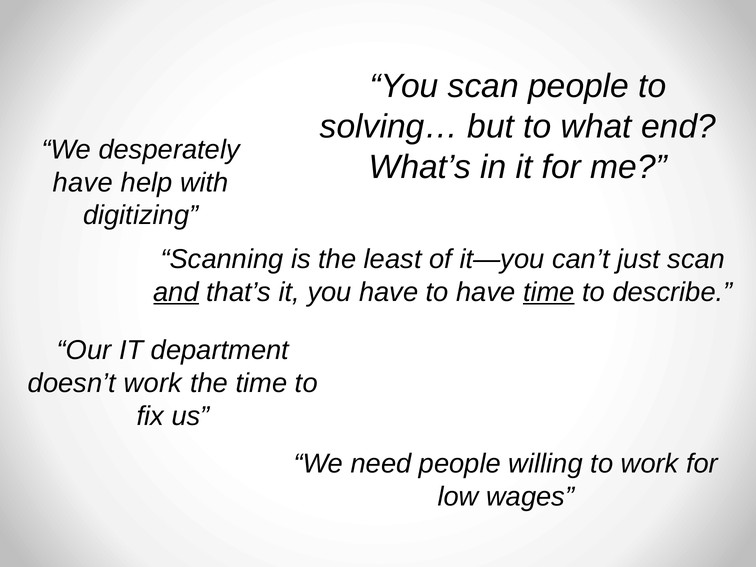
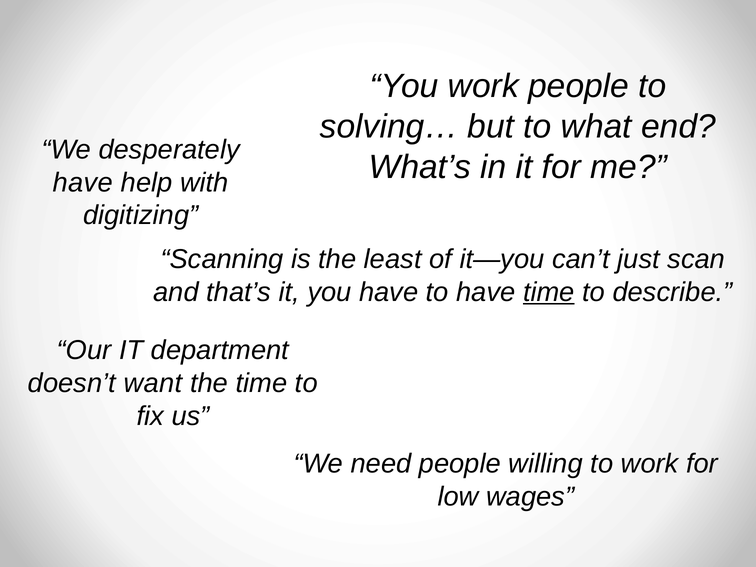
You scan: scan -> work
and underline: present -> none
doesn’t work: work -> want
